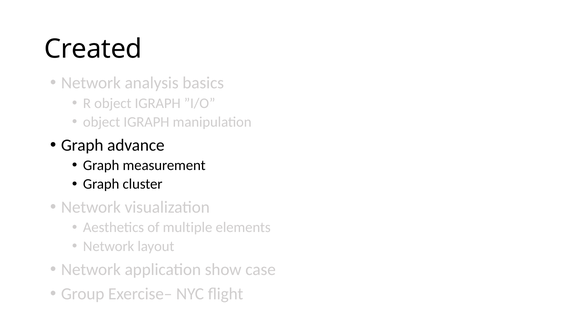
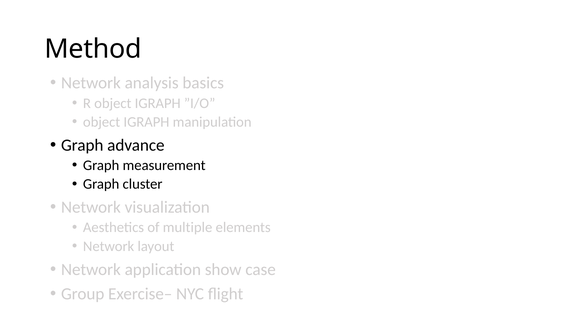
Created: Created -> Method
